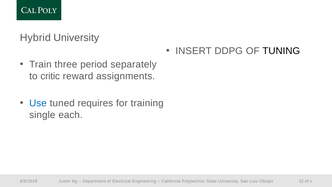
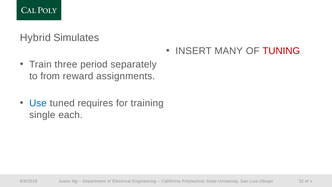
Hybrid University: University -> Simulates
DDPG: DDPG -> MANY
TUNING colour: black -> red
critic: critic -> from
